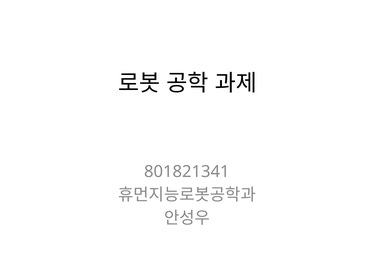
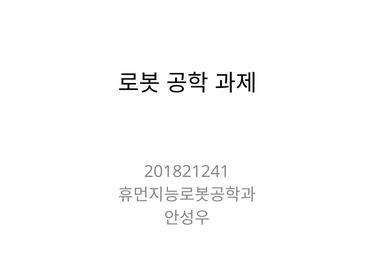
801821341: 801821341 -> 201821241
